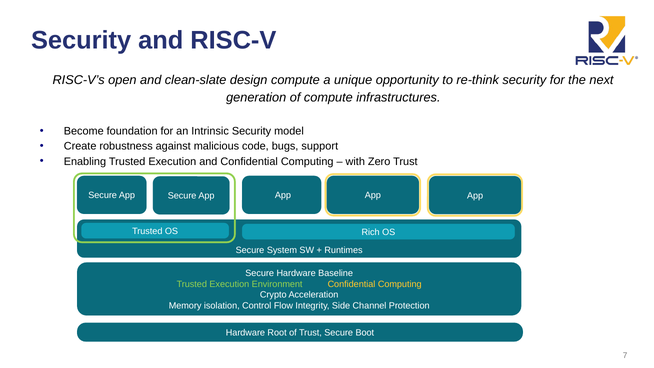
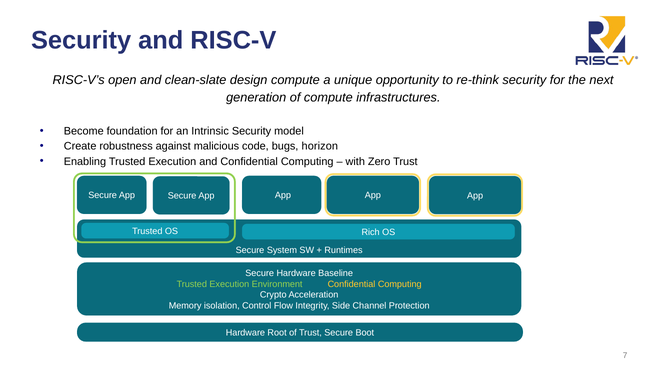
support: support -> horizon
